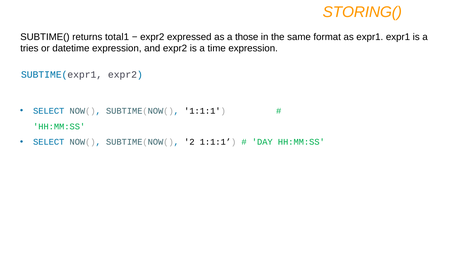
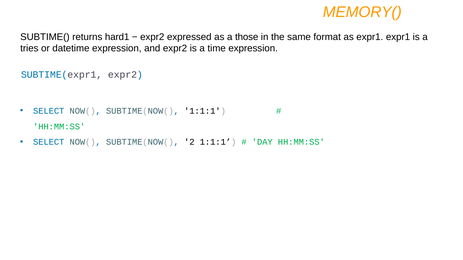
STORING(: STORING( -> MEMORY(
total1: total1 -> hard1
